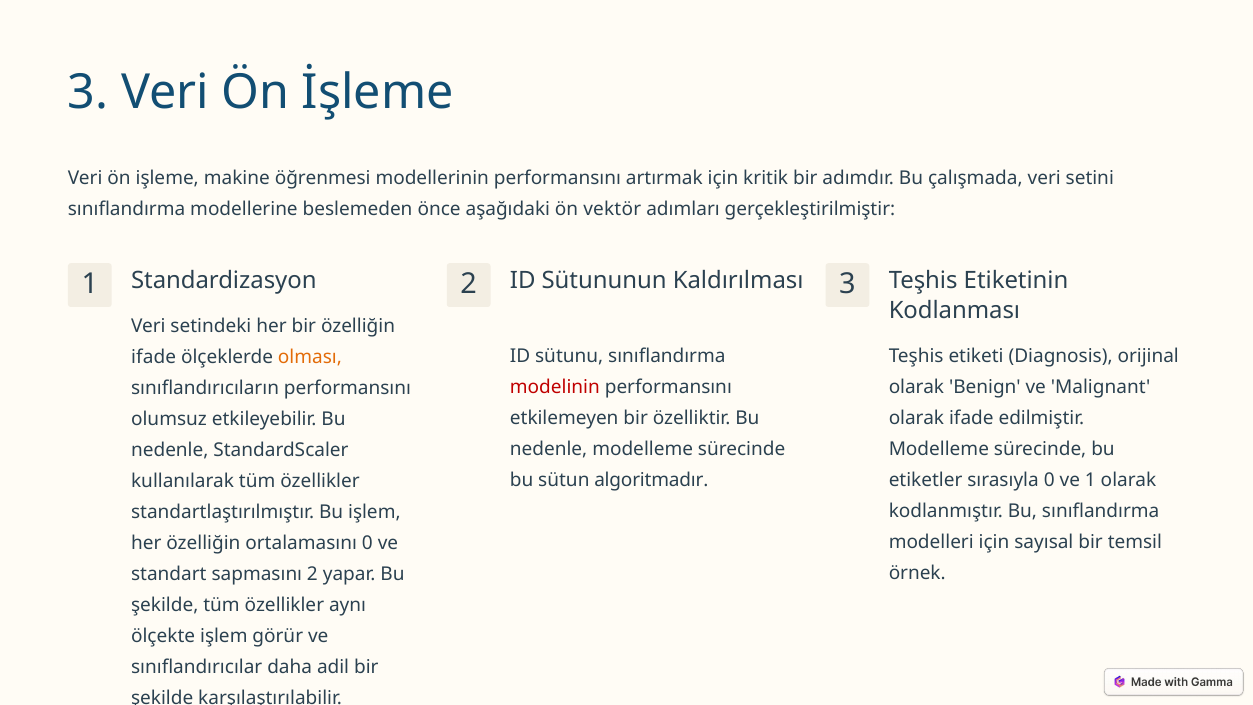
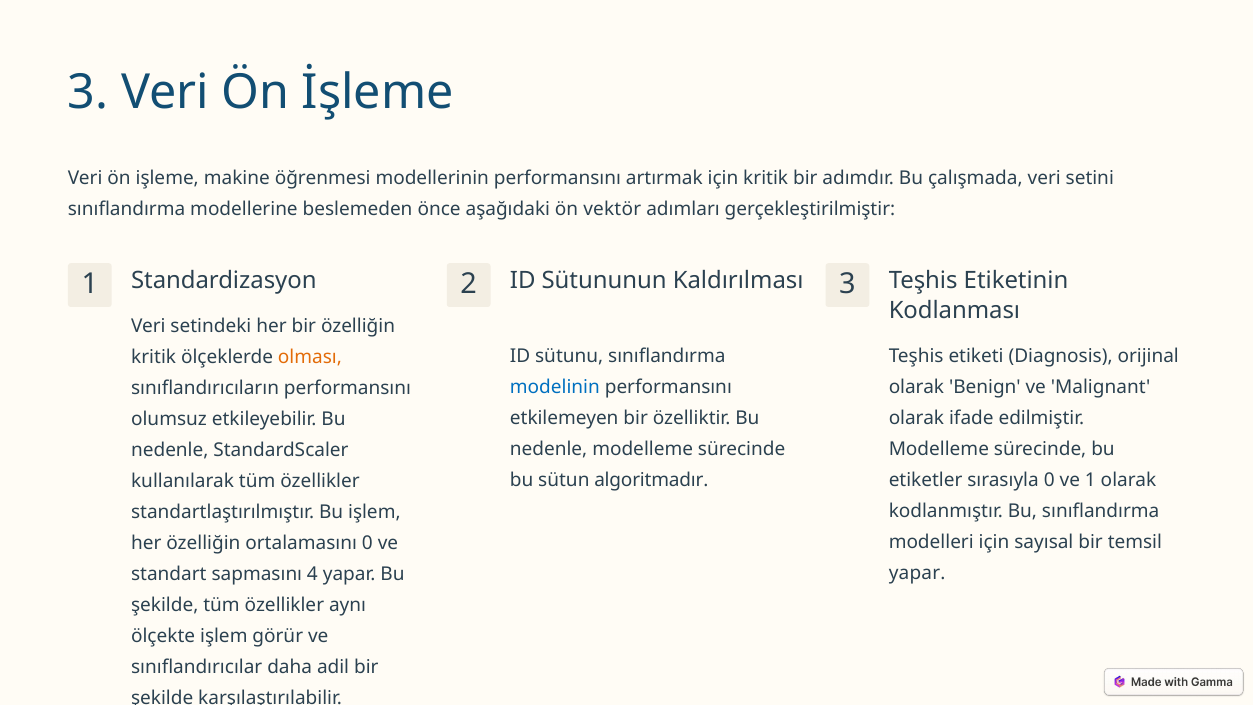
ifade at (154, 357): ifade -> kritik
modelinin colour: red -> blue
örnek at (917, 573): örnek -> yapar
sapmasını 2: 2 -> 4
